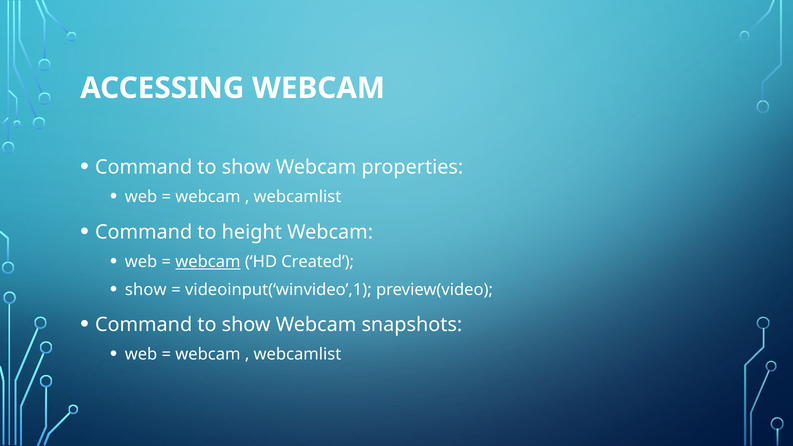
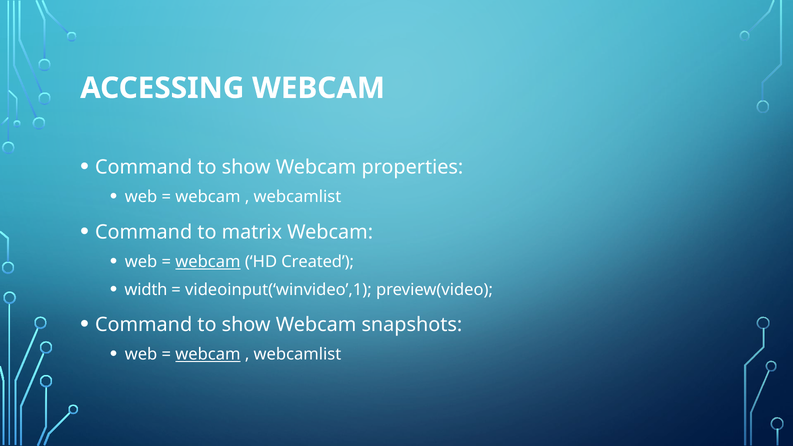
height: height -> matrix
show at (146, 290): show -> width
webcam at (208, 354) underline: none -> present
